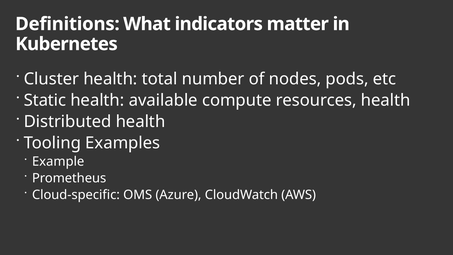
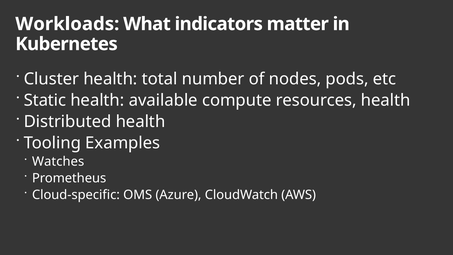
Definitions: Definitions -> Workloads
Example: Example -> Watches
